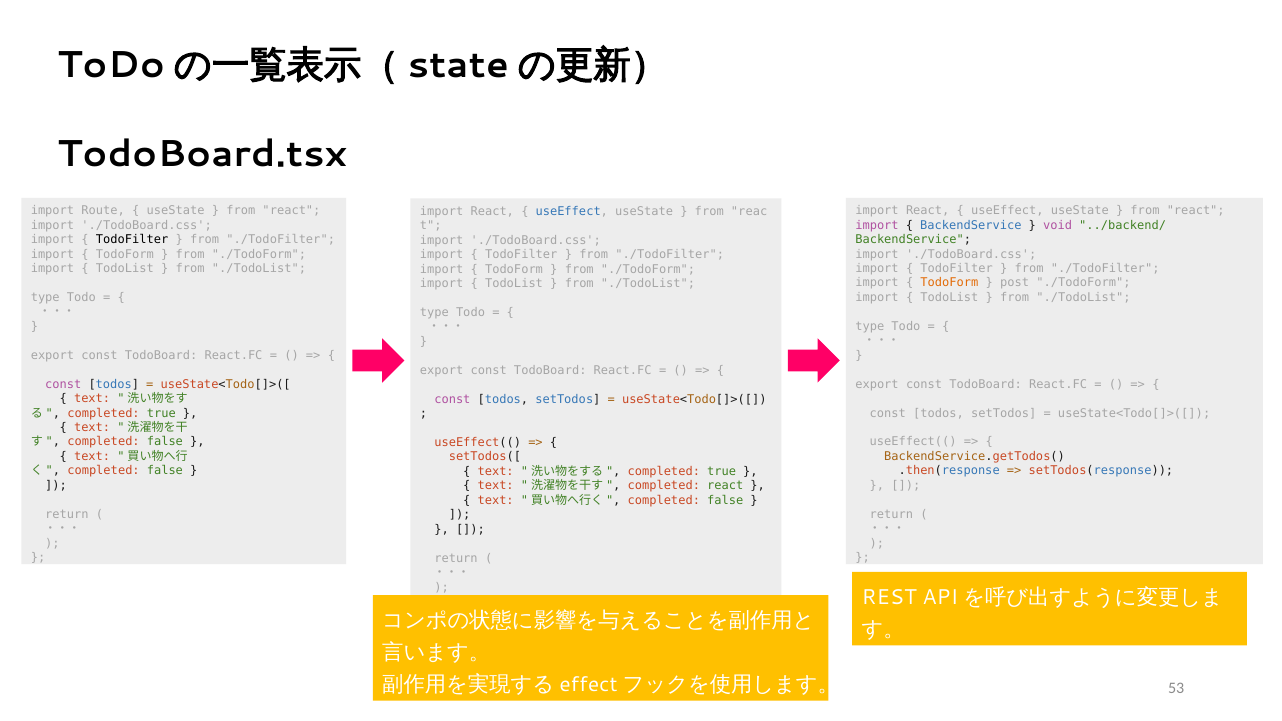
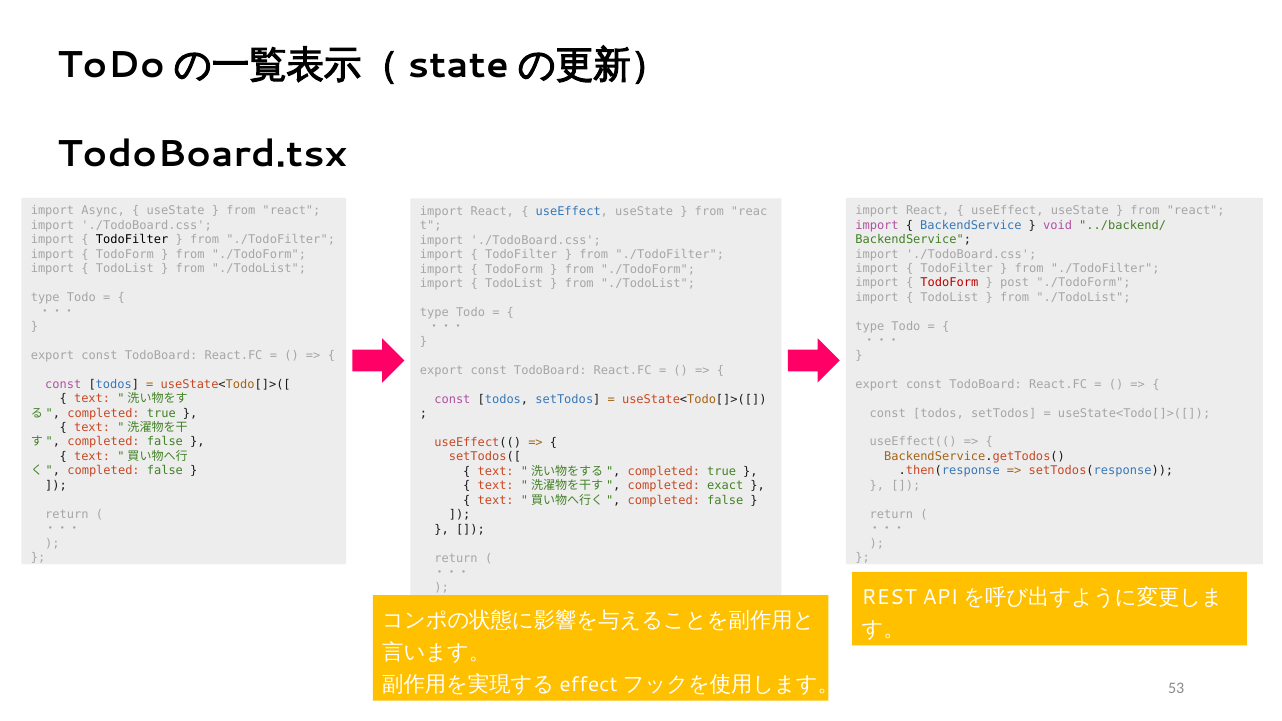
Route: Route -> Async
TodoForm at (949, 283) colour: orange -> red
completed react: react -> exact
